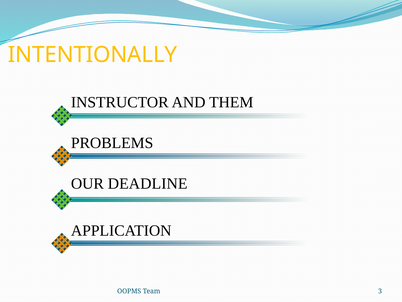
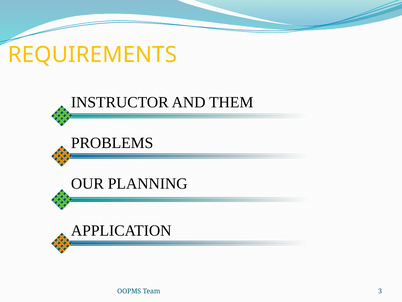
INTENTIONALLY: INTENTIONALLY -> REQUIREMENTS
DEADLINE: DEADLINE -> PLANNING
